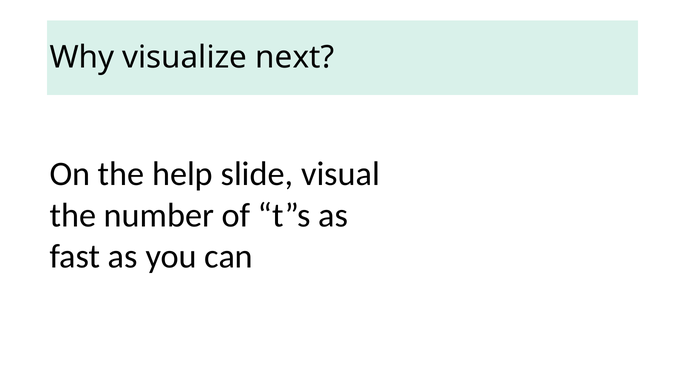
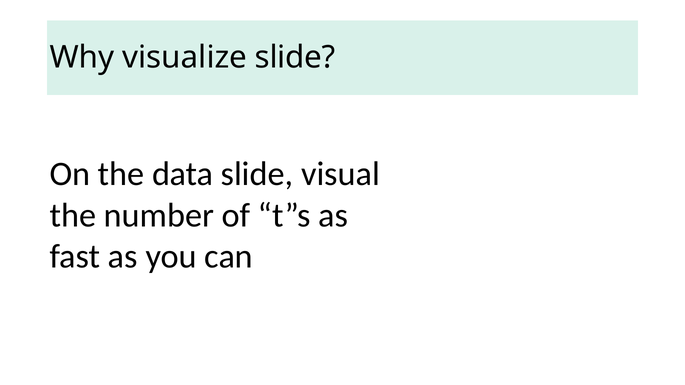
visualize next: next -> slide
help: help -> data
